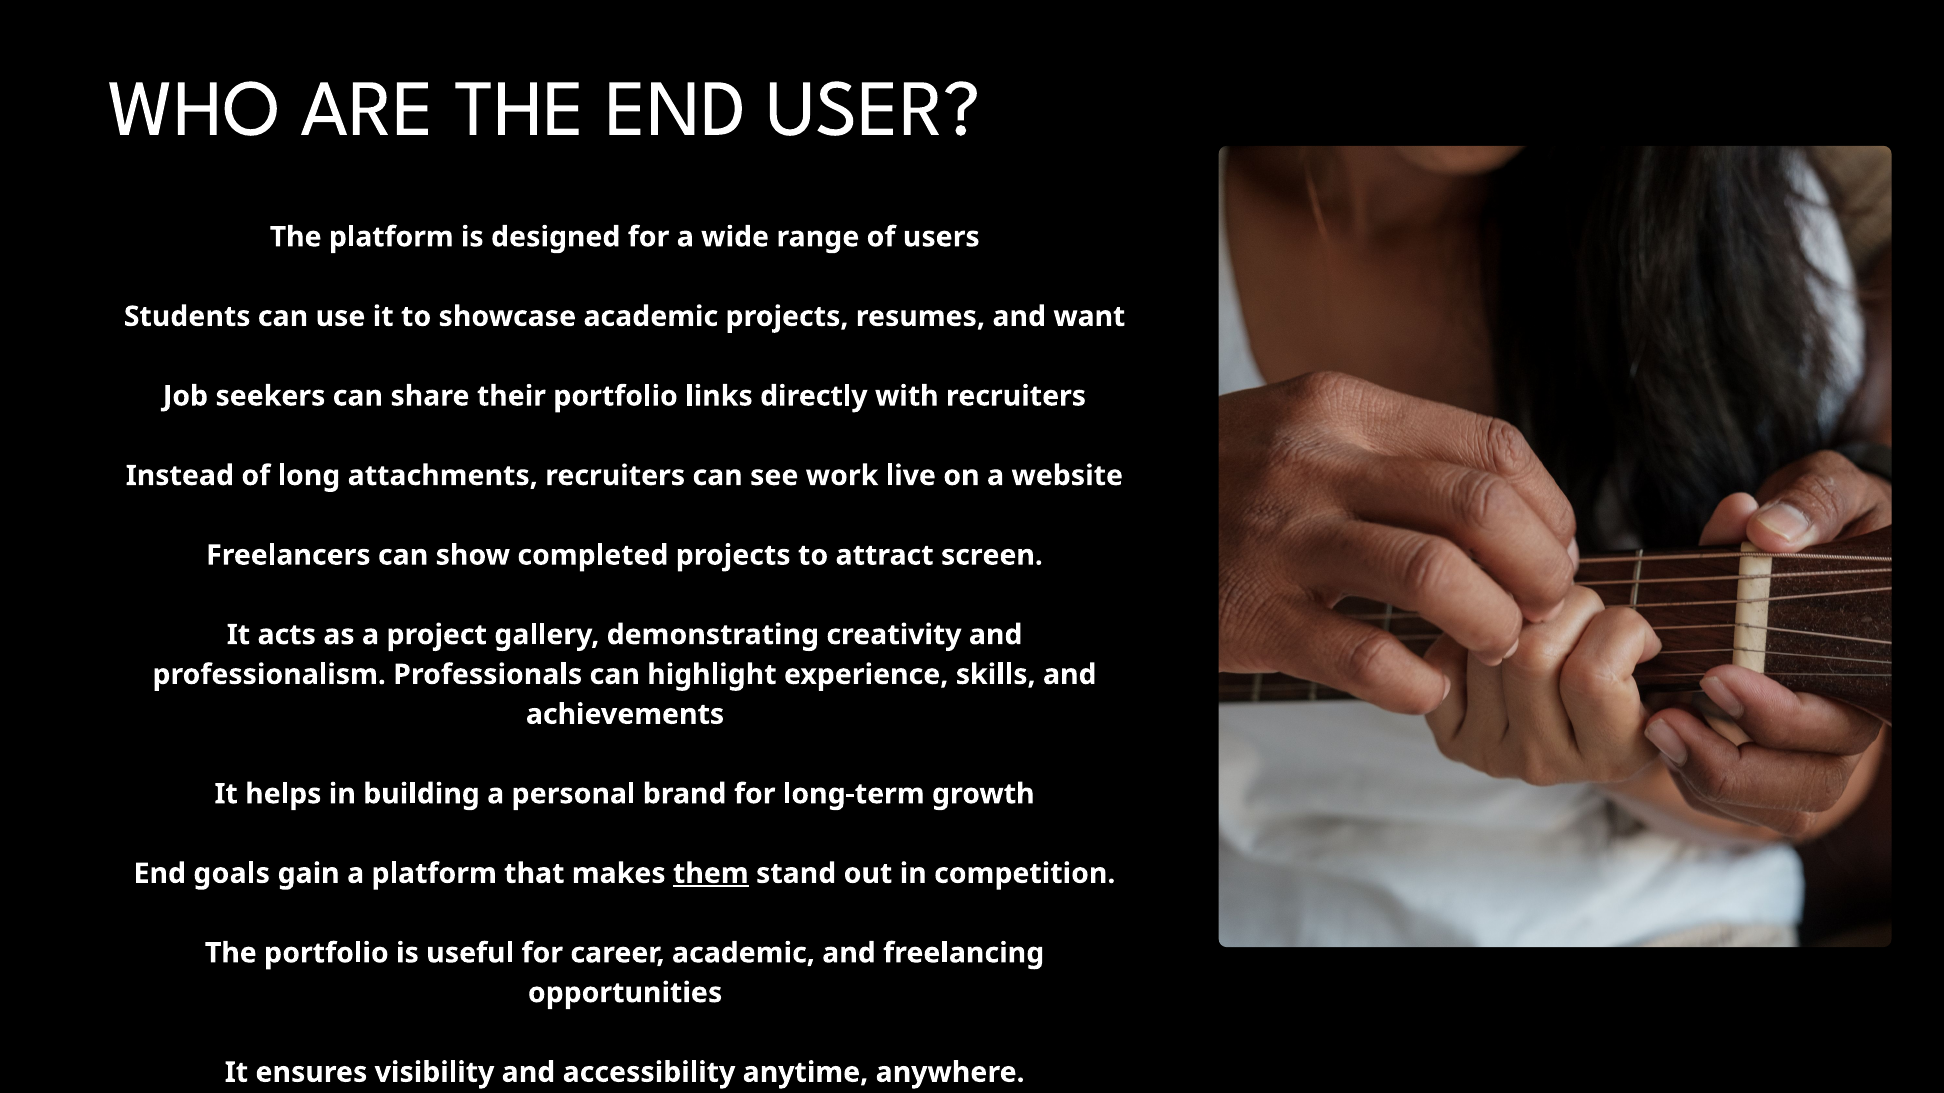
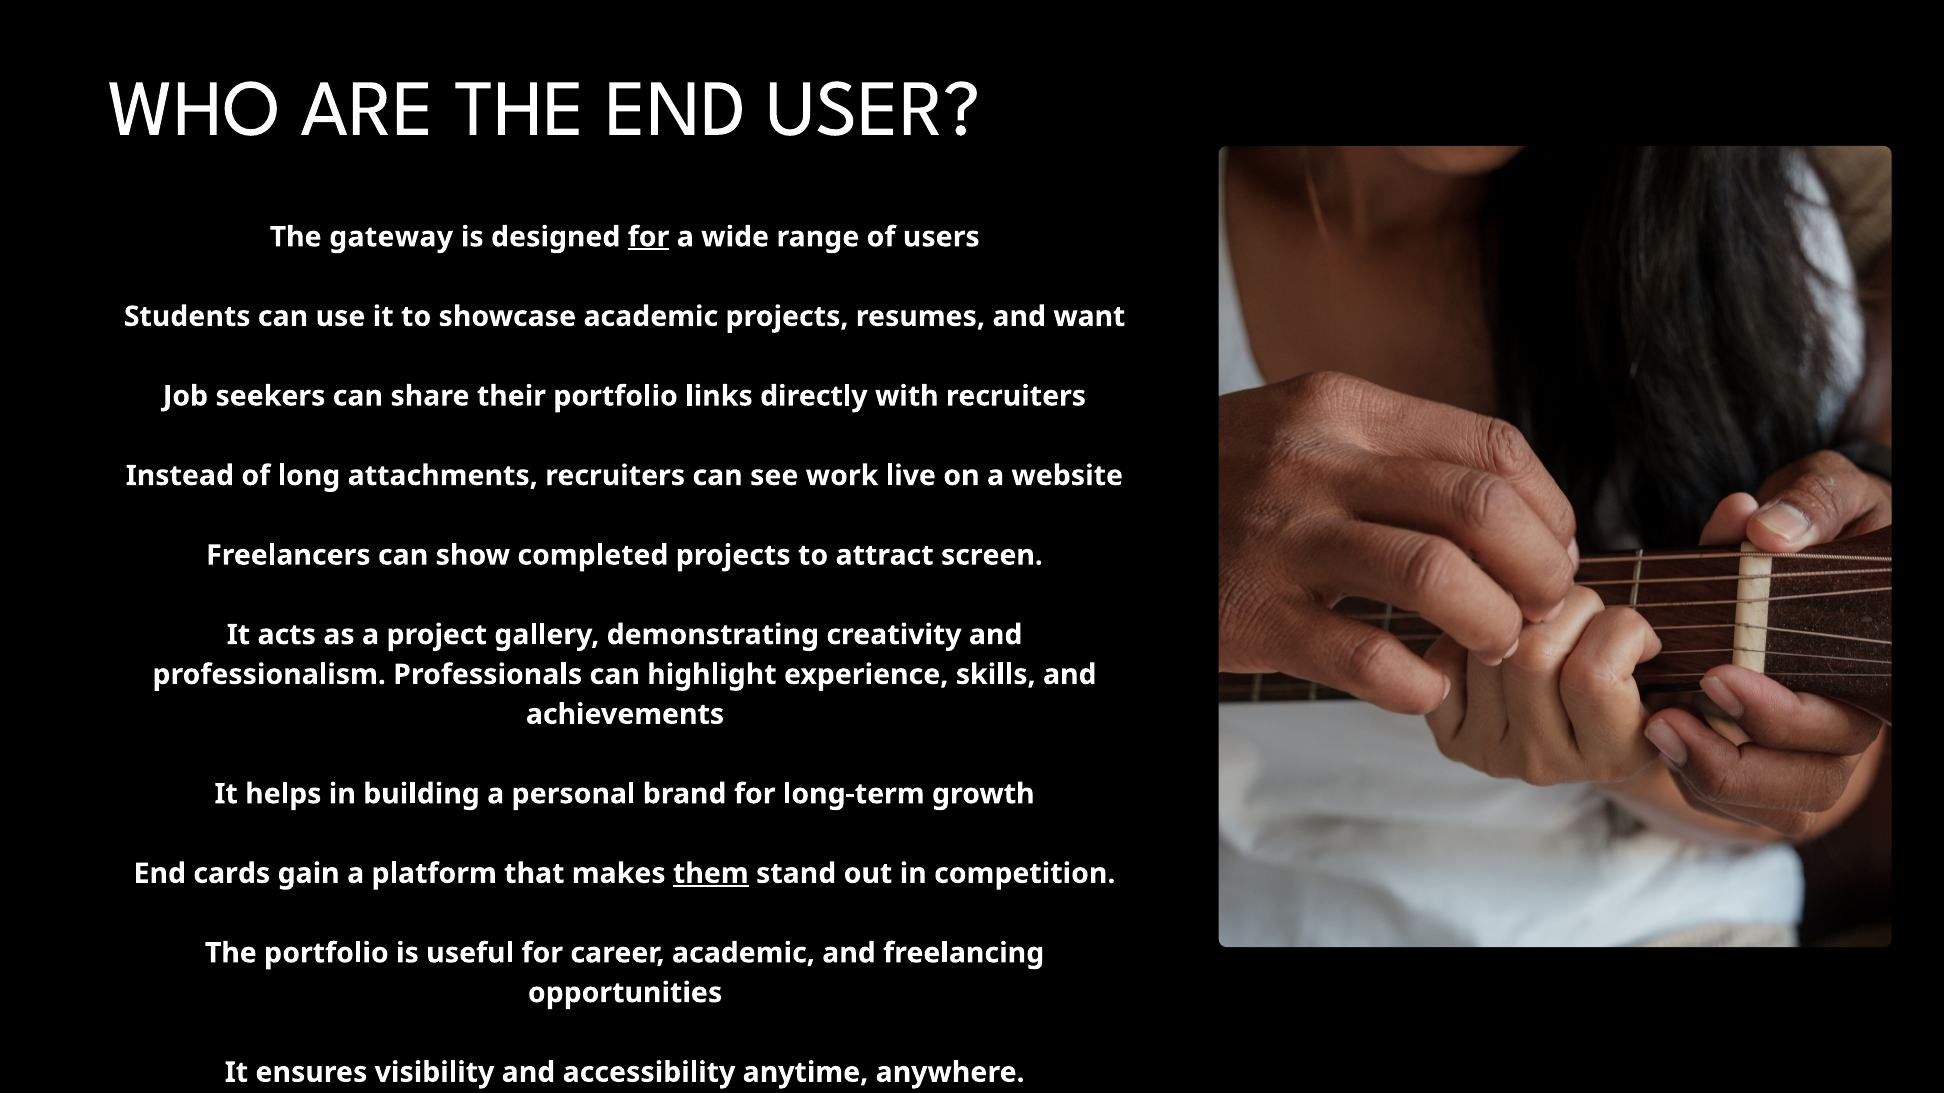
The platform: platform -> gateway
for at (649, 237) underline: none -> present
goals: goals -> cards
